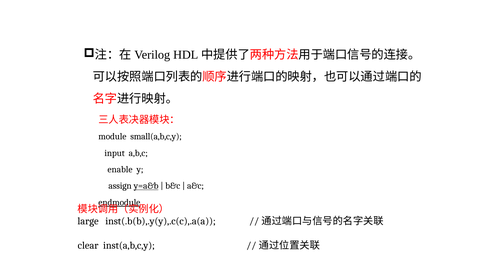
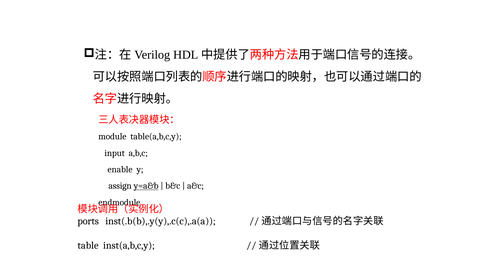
small(a,b,c,y: small(a,b,c,y -> table(a,b,c,y
endmodule underline: present -> none
large: large -> ports
clear: clear -> table
